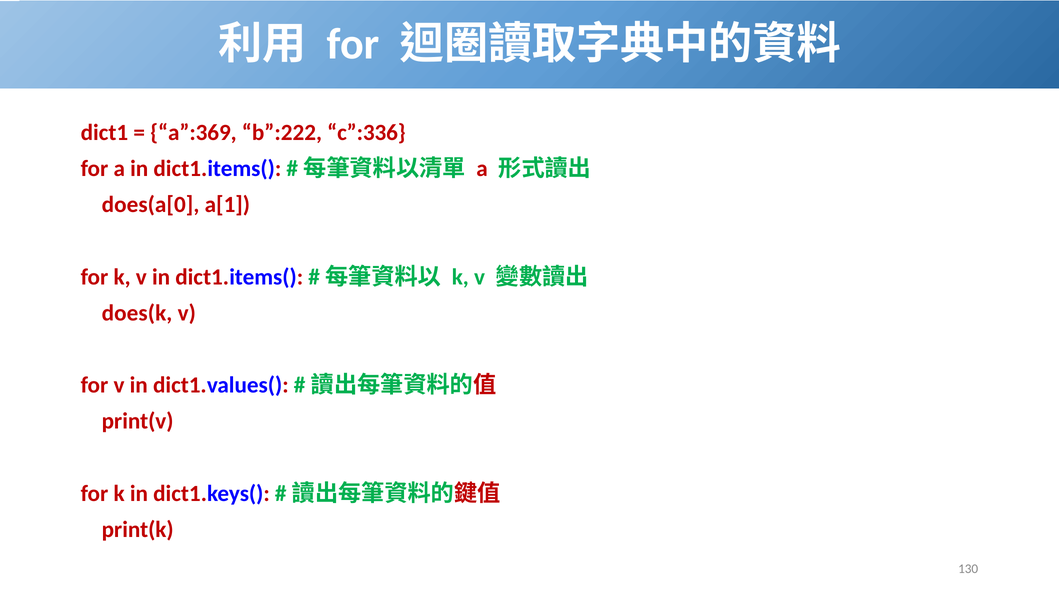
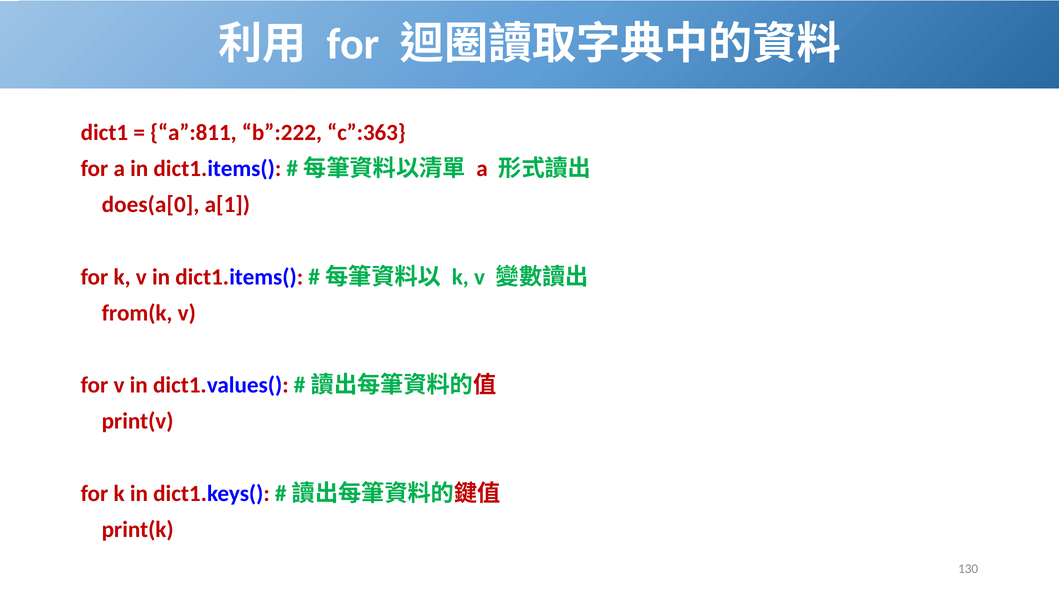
a”:369: a”:369 -> a”:811
c”:336: c”:336 -> c”:363
does(k: does(k -> from(k
